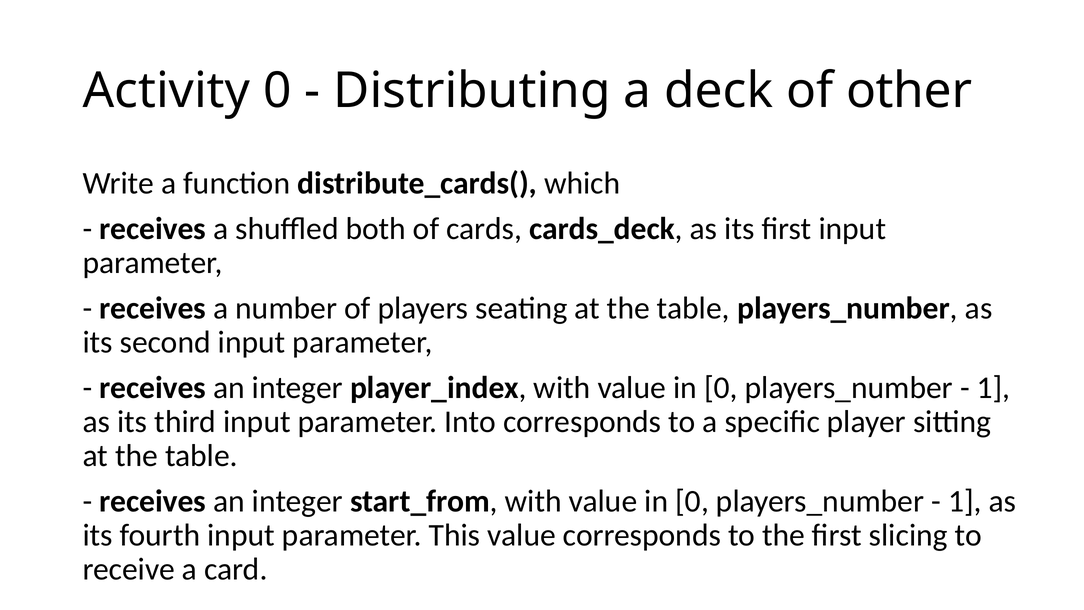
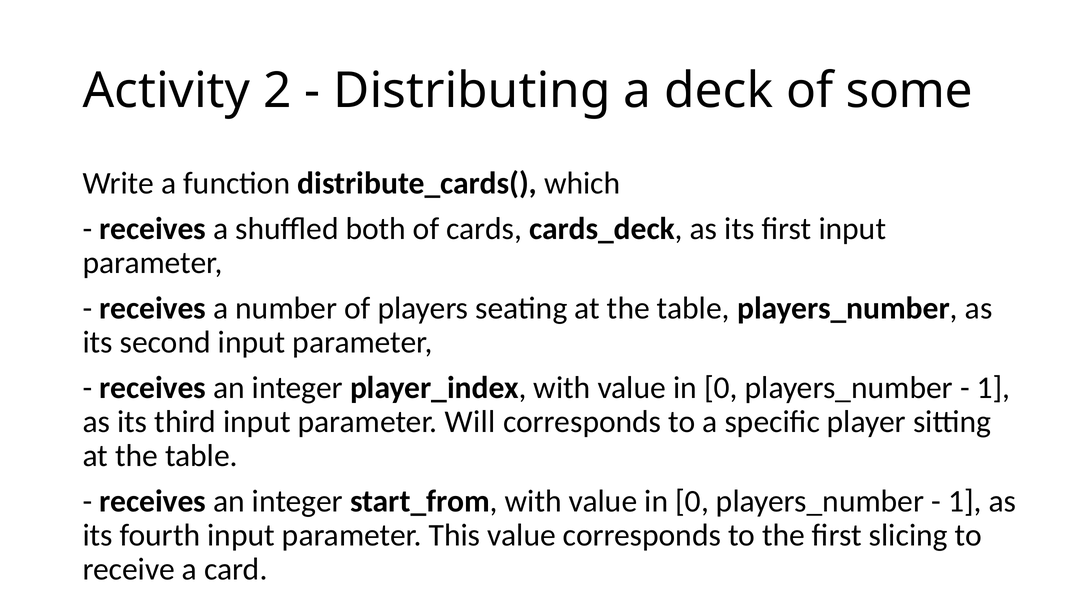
Activity 0: 0 -> 2
other: other -> some
Into: Into -> Will
